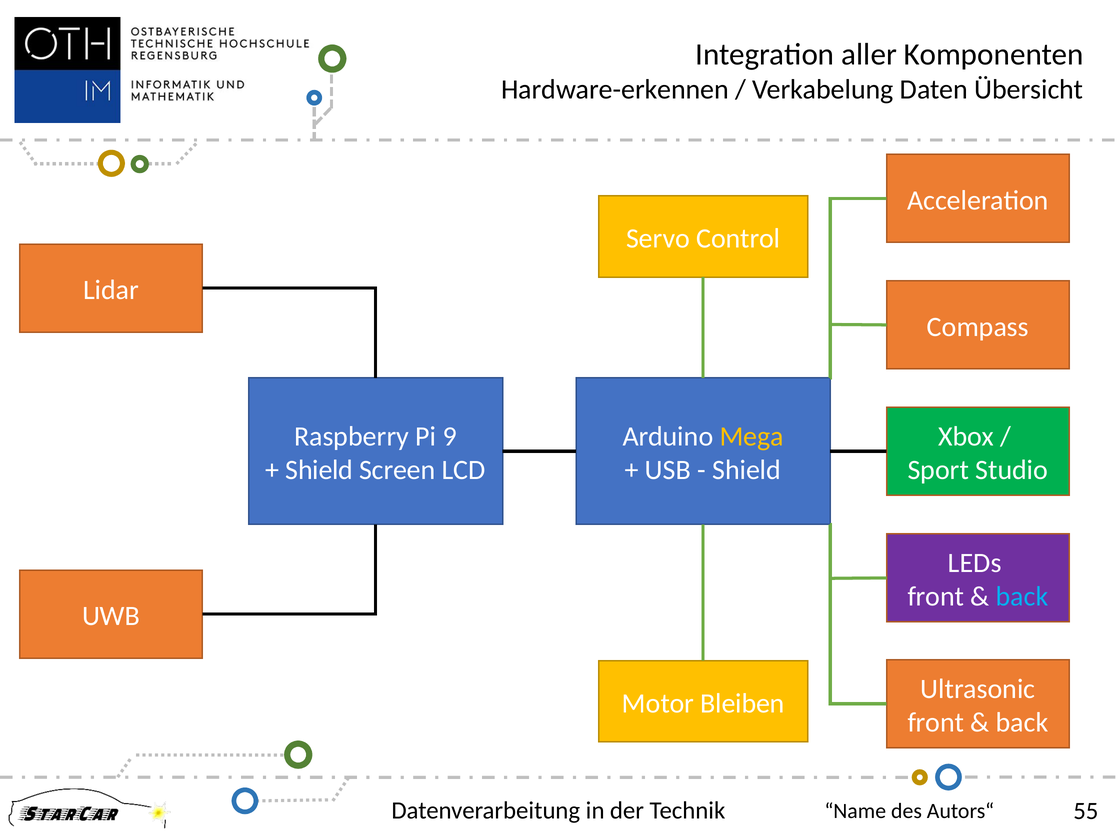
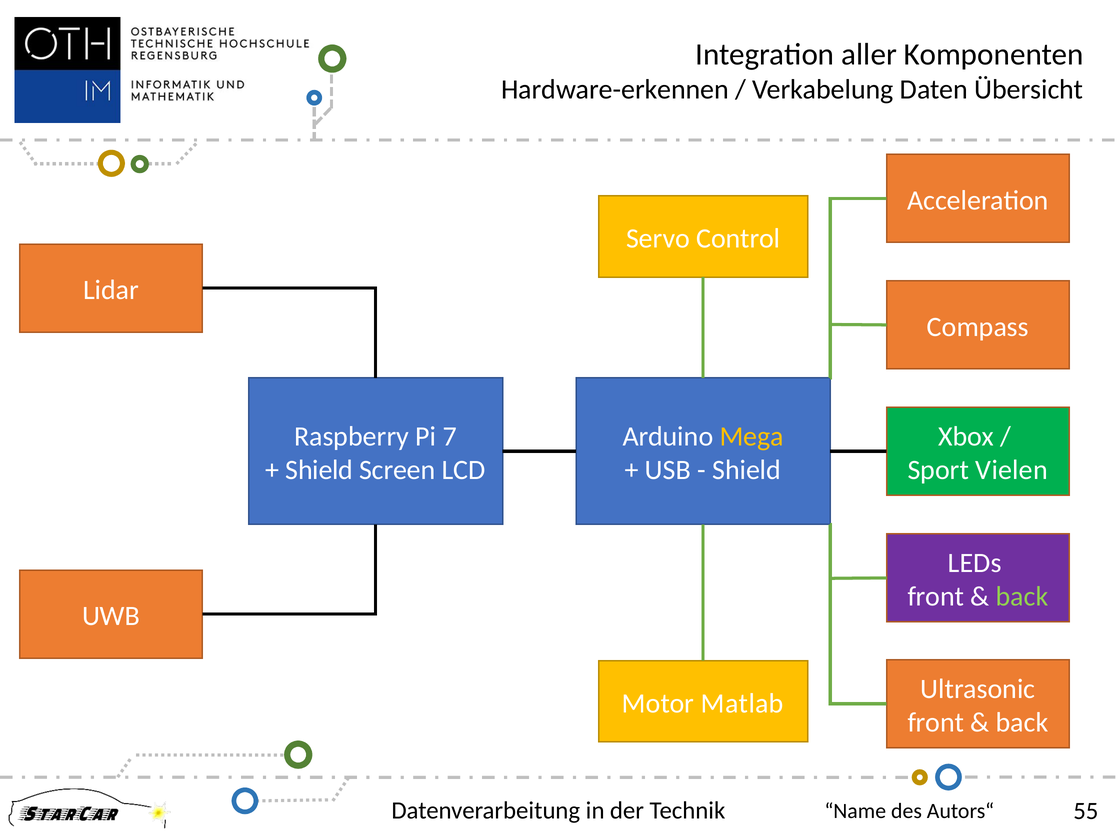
9: 9 -> 7
Studio: Studio -> Vielen
back at (1022, 597) colour: light blue -> light green
Bleiben: Bleiben -> Matlab
